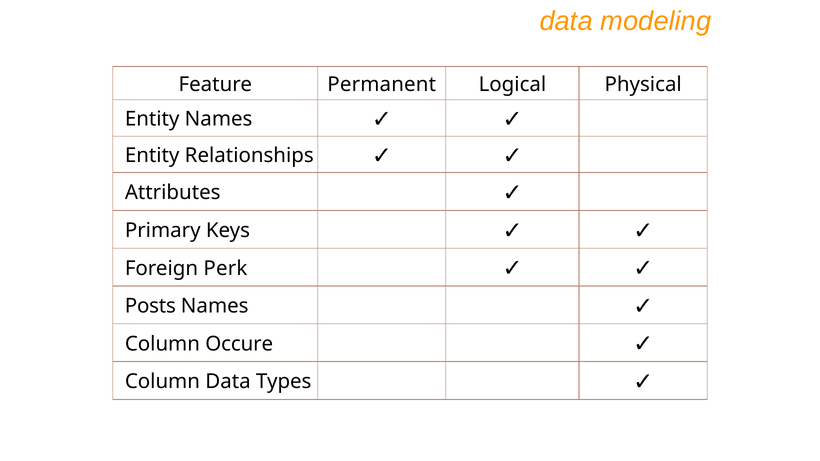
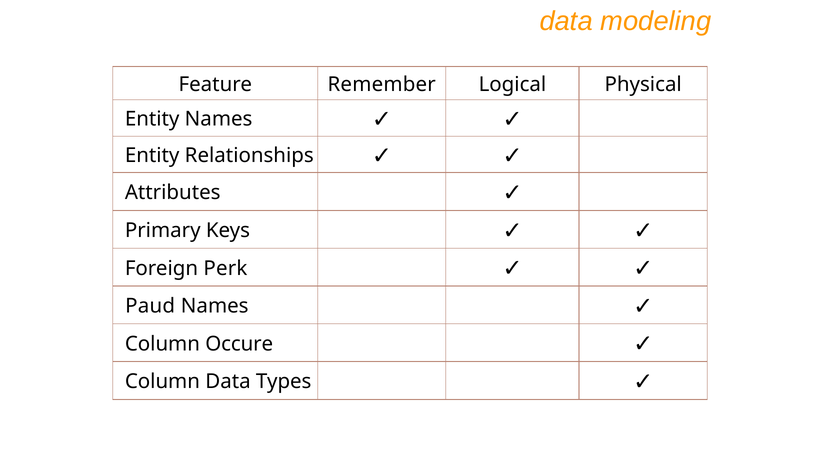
Permanent: Permanent -> Remember
Posts: Posts -> Paud
